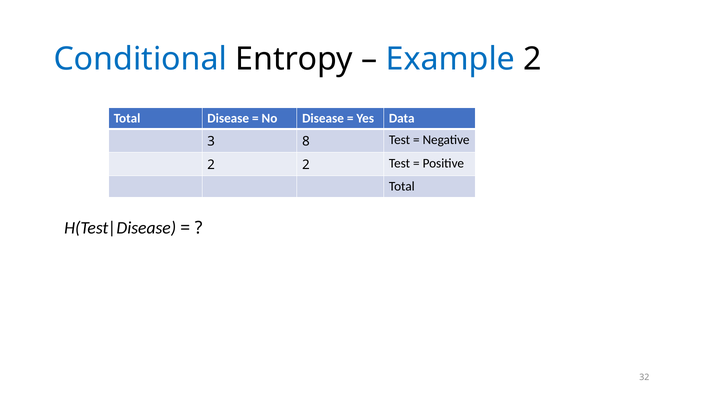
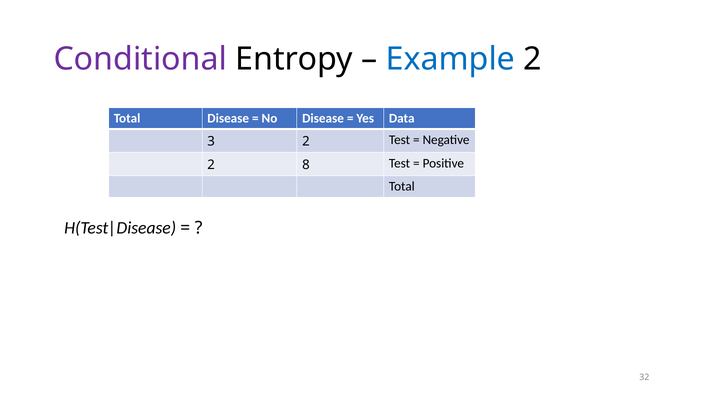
Conditional colour: blue -> purple
3 8: 8 -> 2
2 2: 2 -> 8
